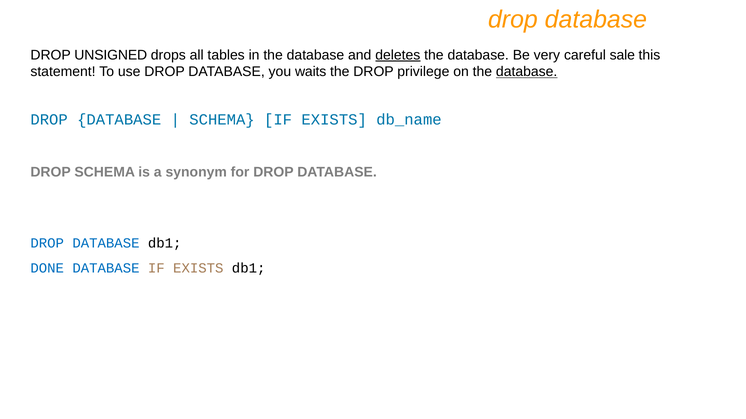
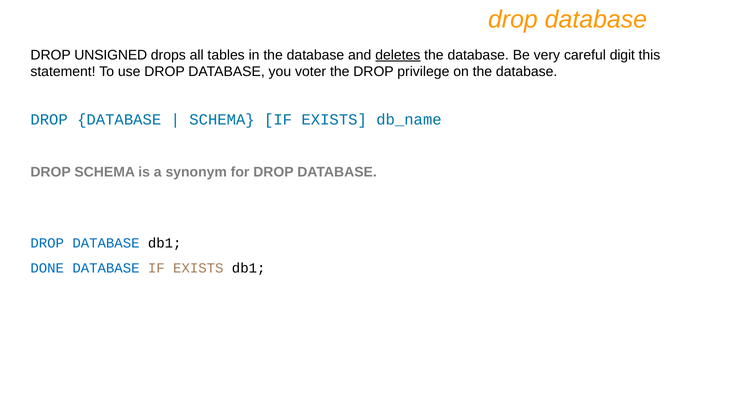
sale: sale -> digit
waits: waits -> voter
database at (527, 72) underline: present -> none
